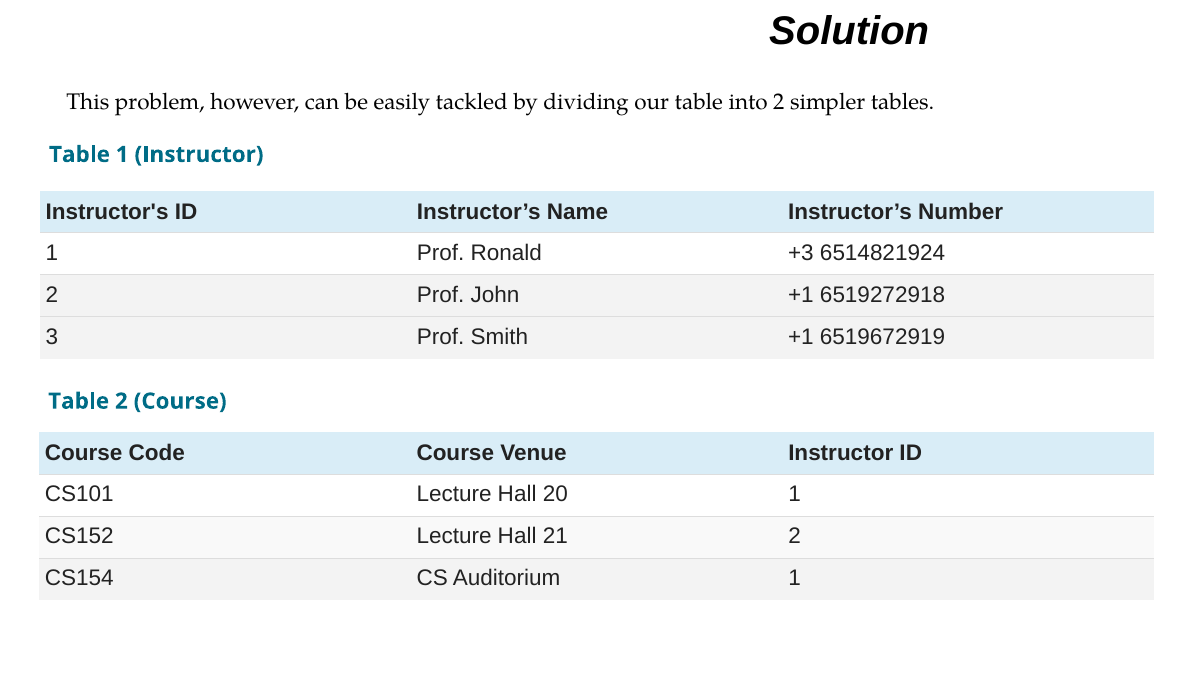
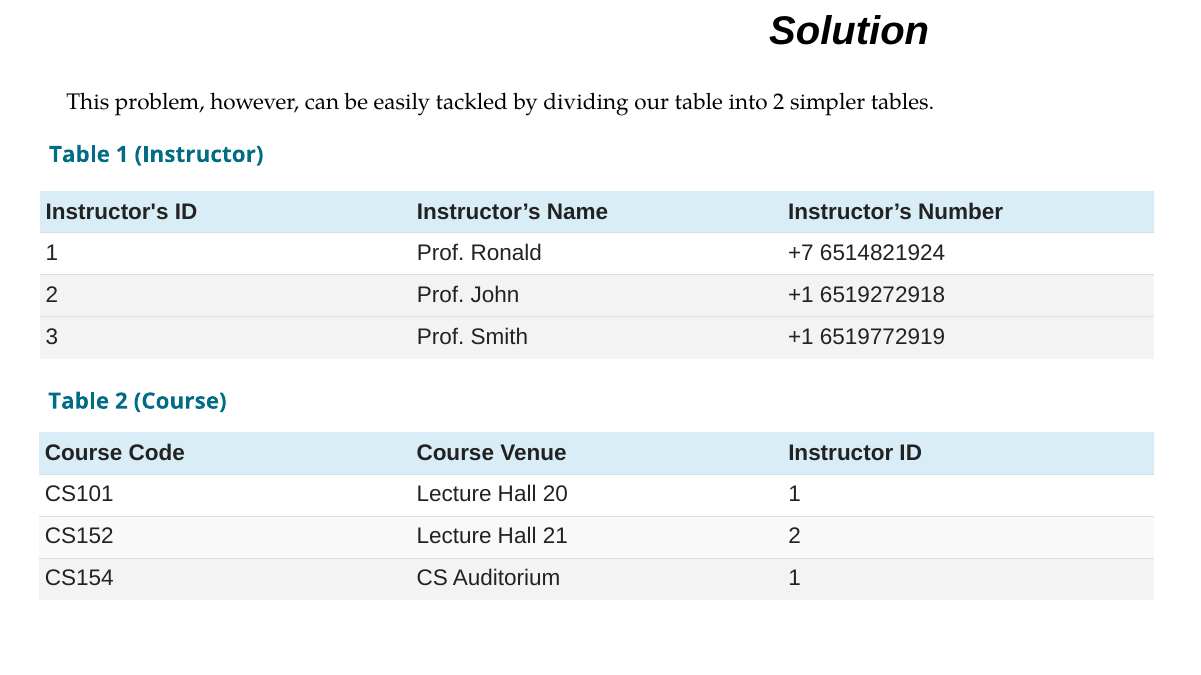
+3: +3 -> +7
6519672919: 6519672919 -> 6519772919
